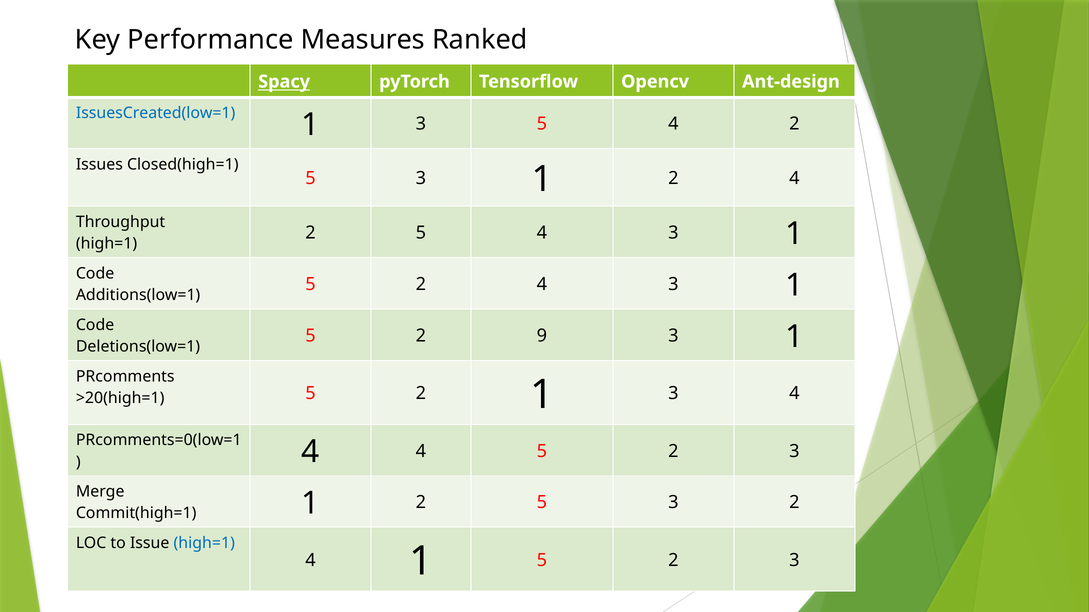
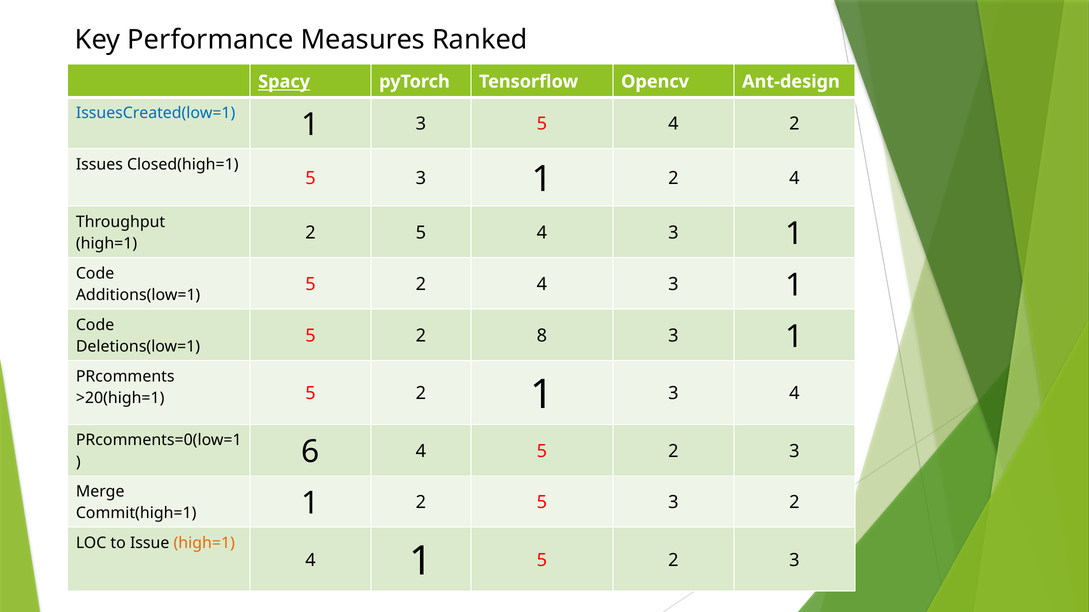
9: 9 -> 8
4 at (311, 452): 4 -> 6
high=1 at (204, 544) colour: blue -> orange
